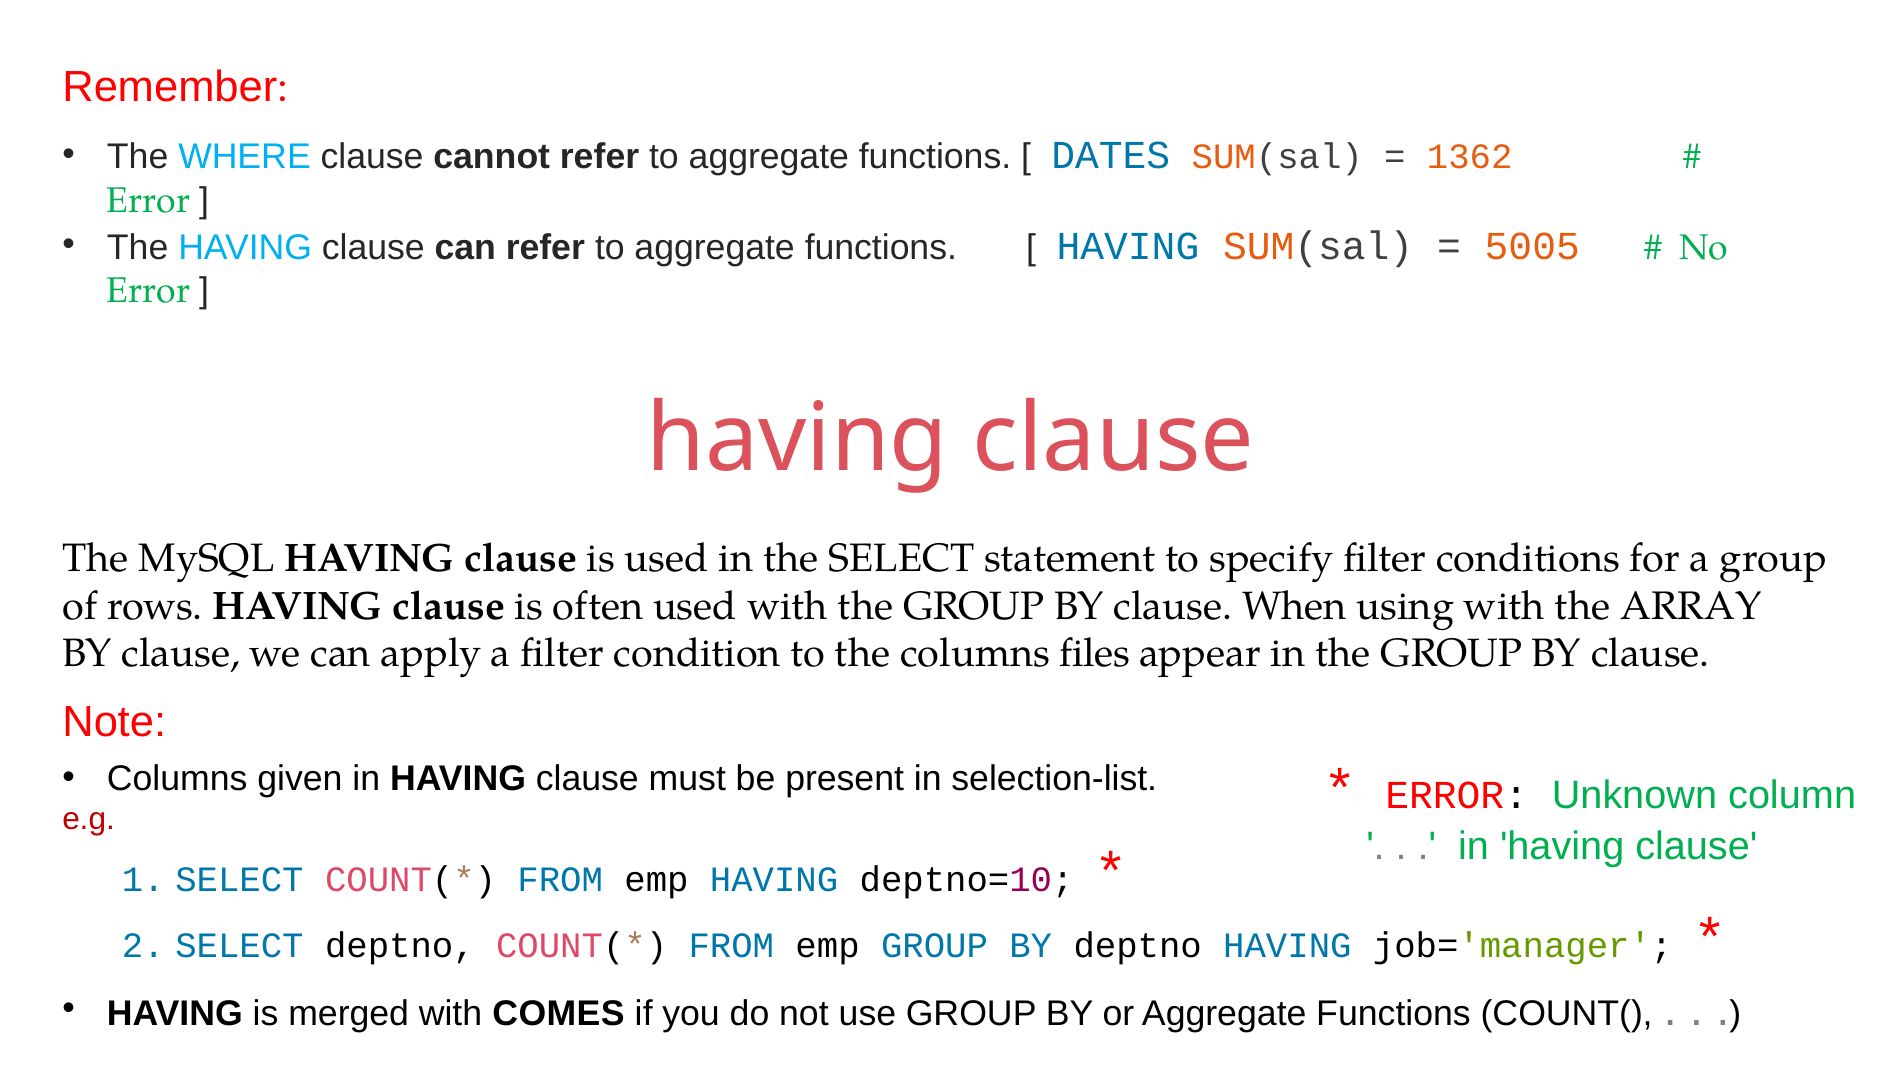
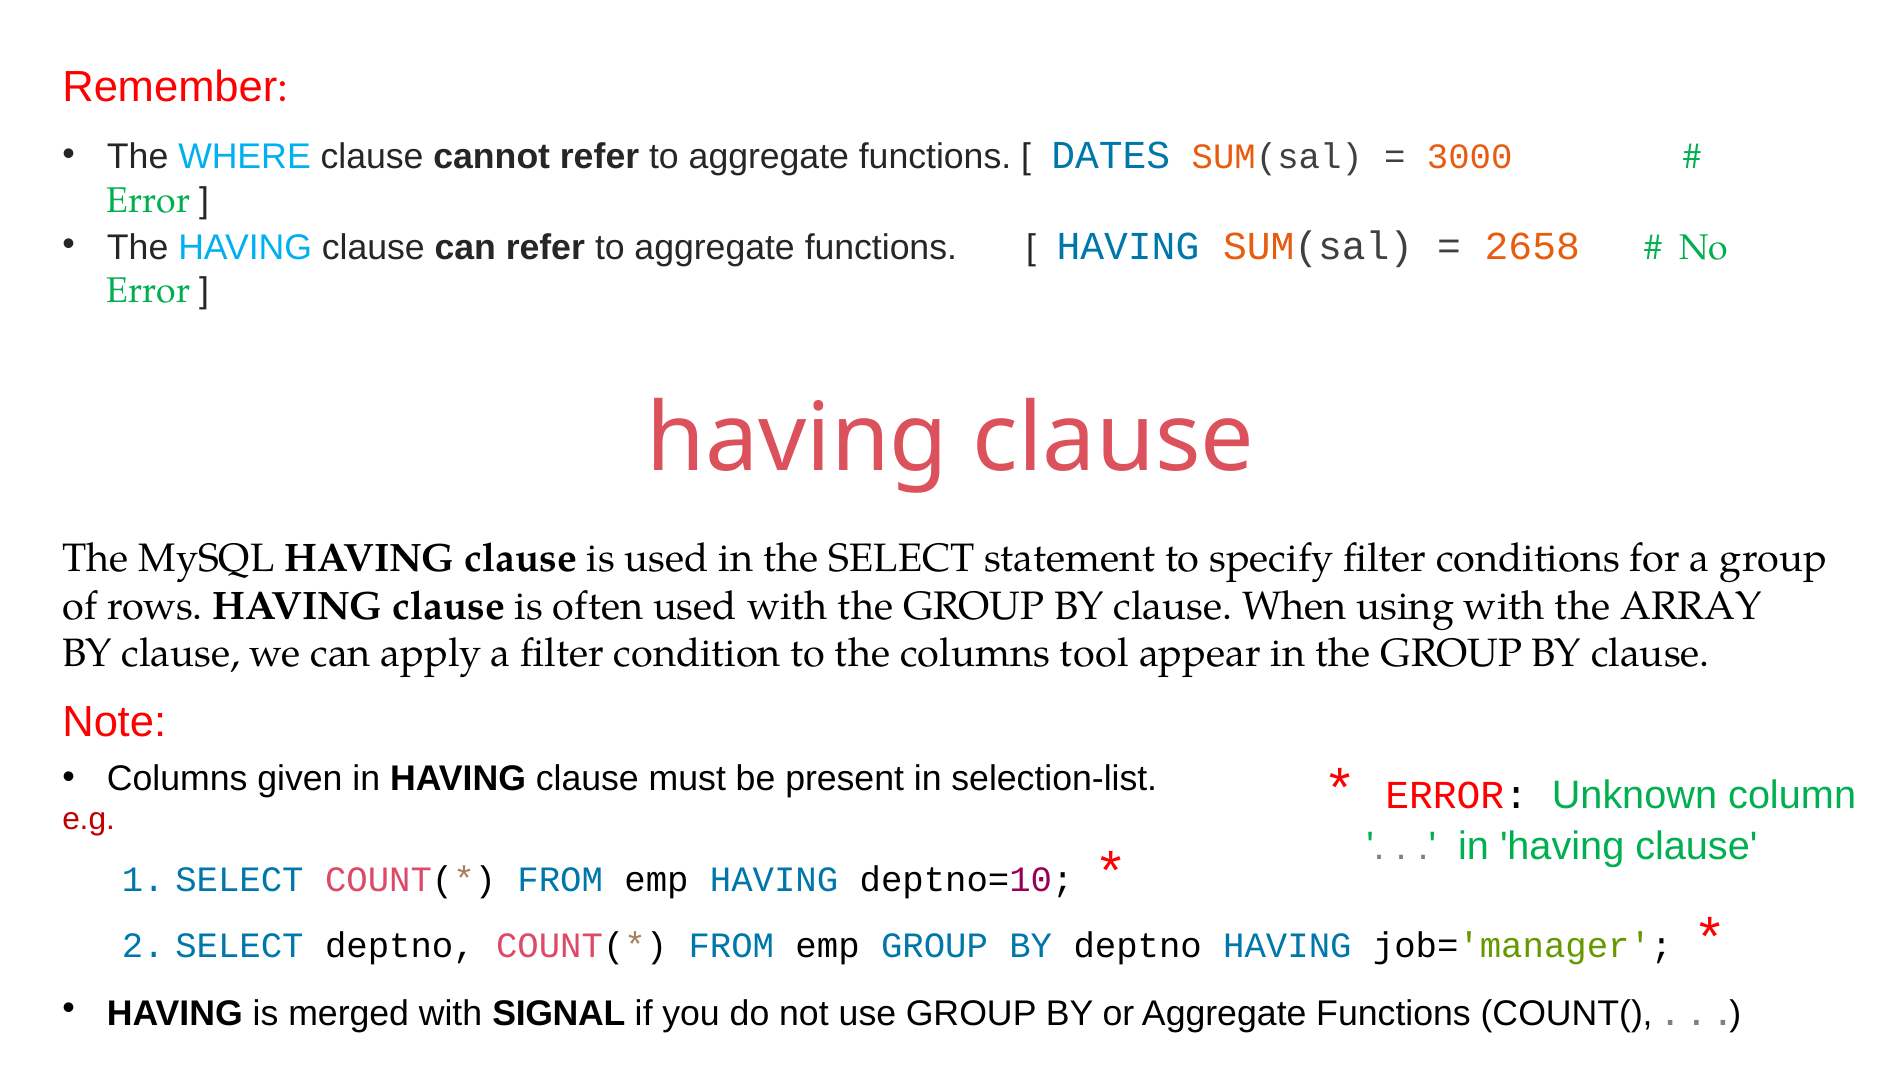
1362: 1362 -> 3000
5005: 5005 -> 2658
files: files -> tool
COMES: COMES -> SIGNAL
